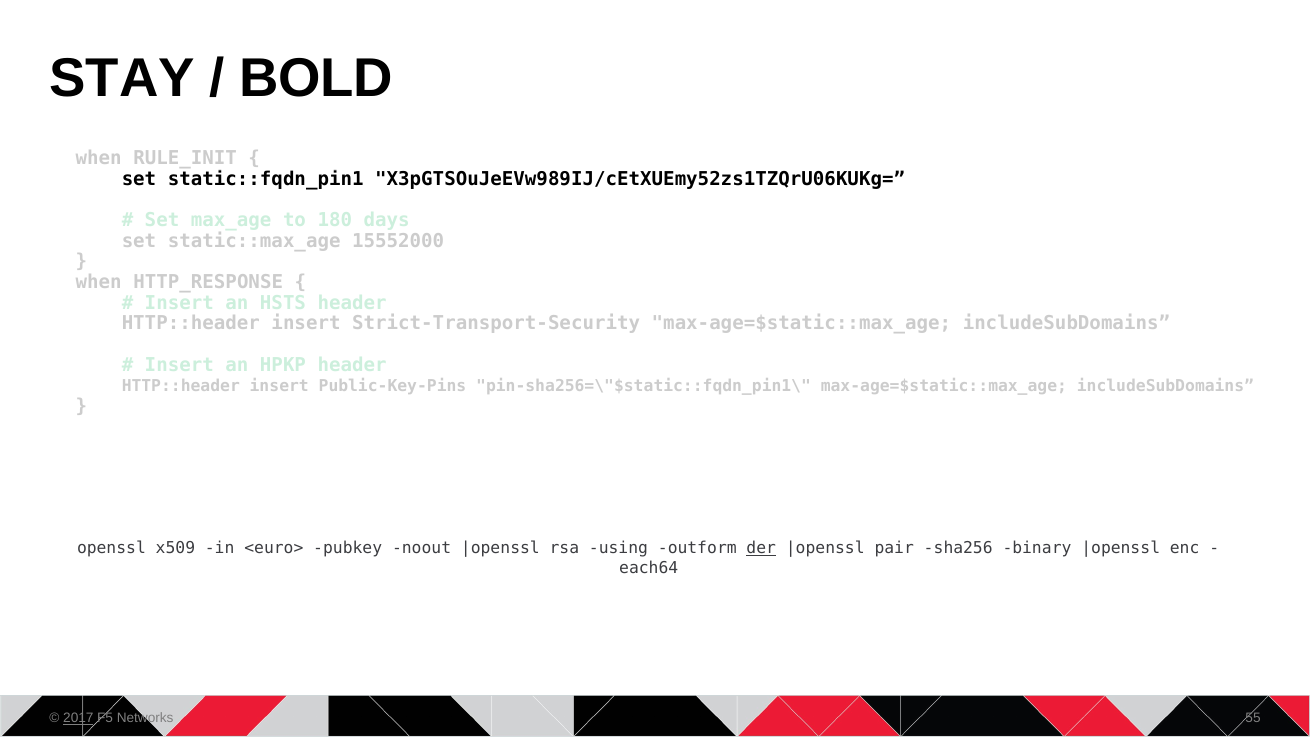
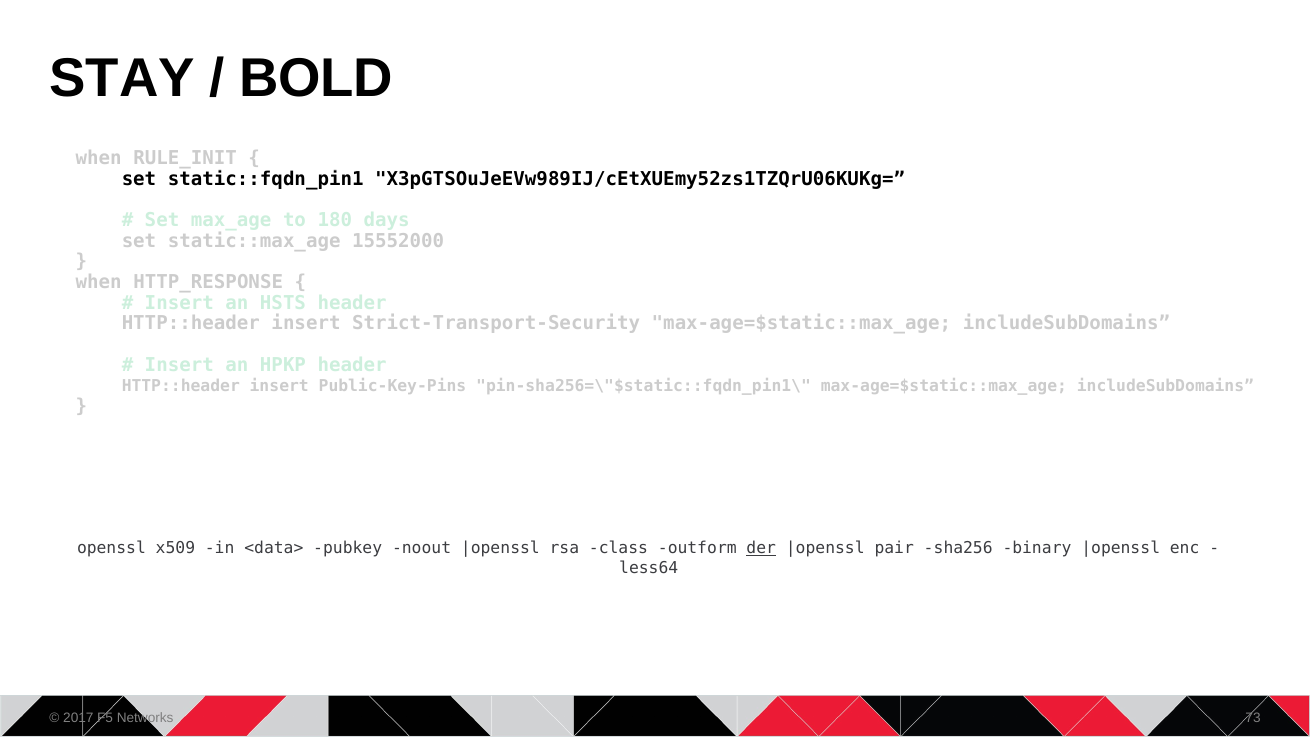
<euro>: <euro> -> <data>
using: using -> class
each64: each64 -> less64
2017 underline: present -> none
55: 55 -> 73
